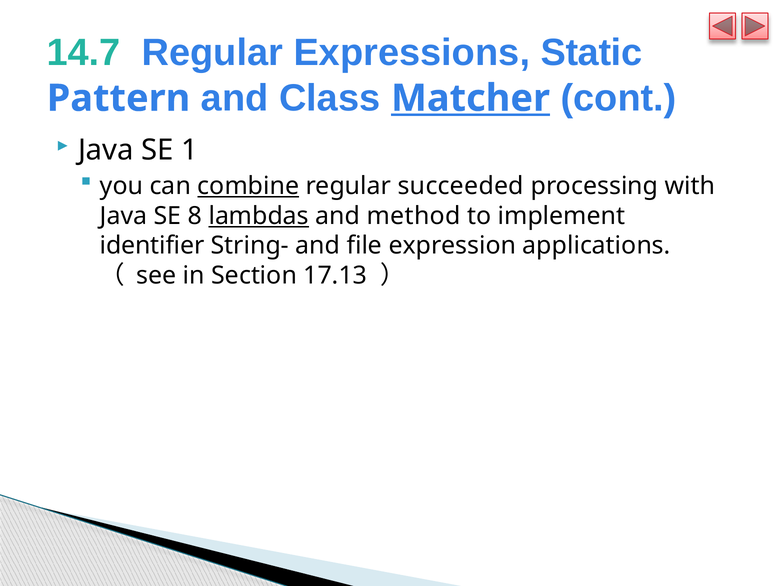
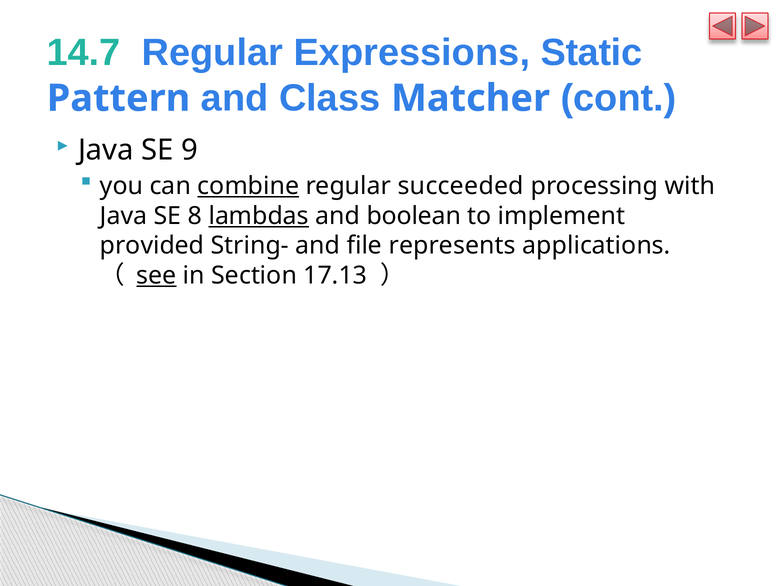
Matcher underline: present -> none
1: 1 -> 9
method: method -> boolean
identifier: identifier -> provided
expression: expression -> represents
see underline: none -> present
